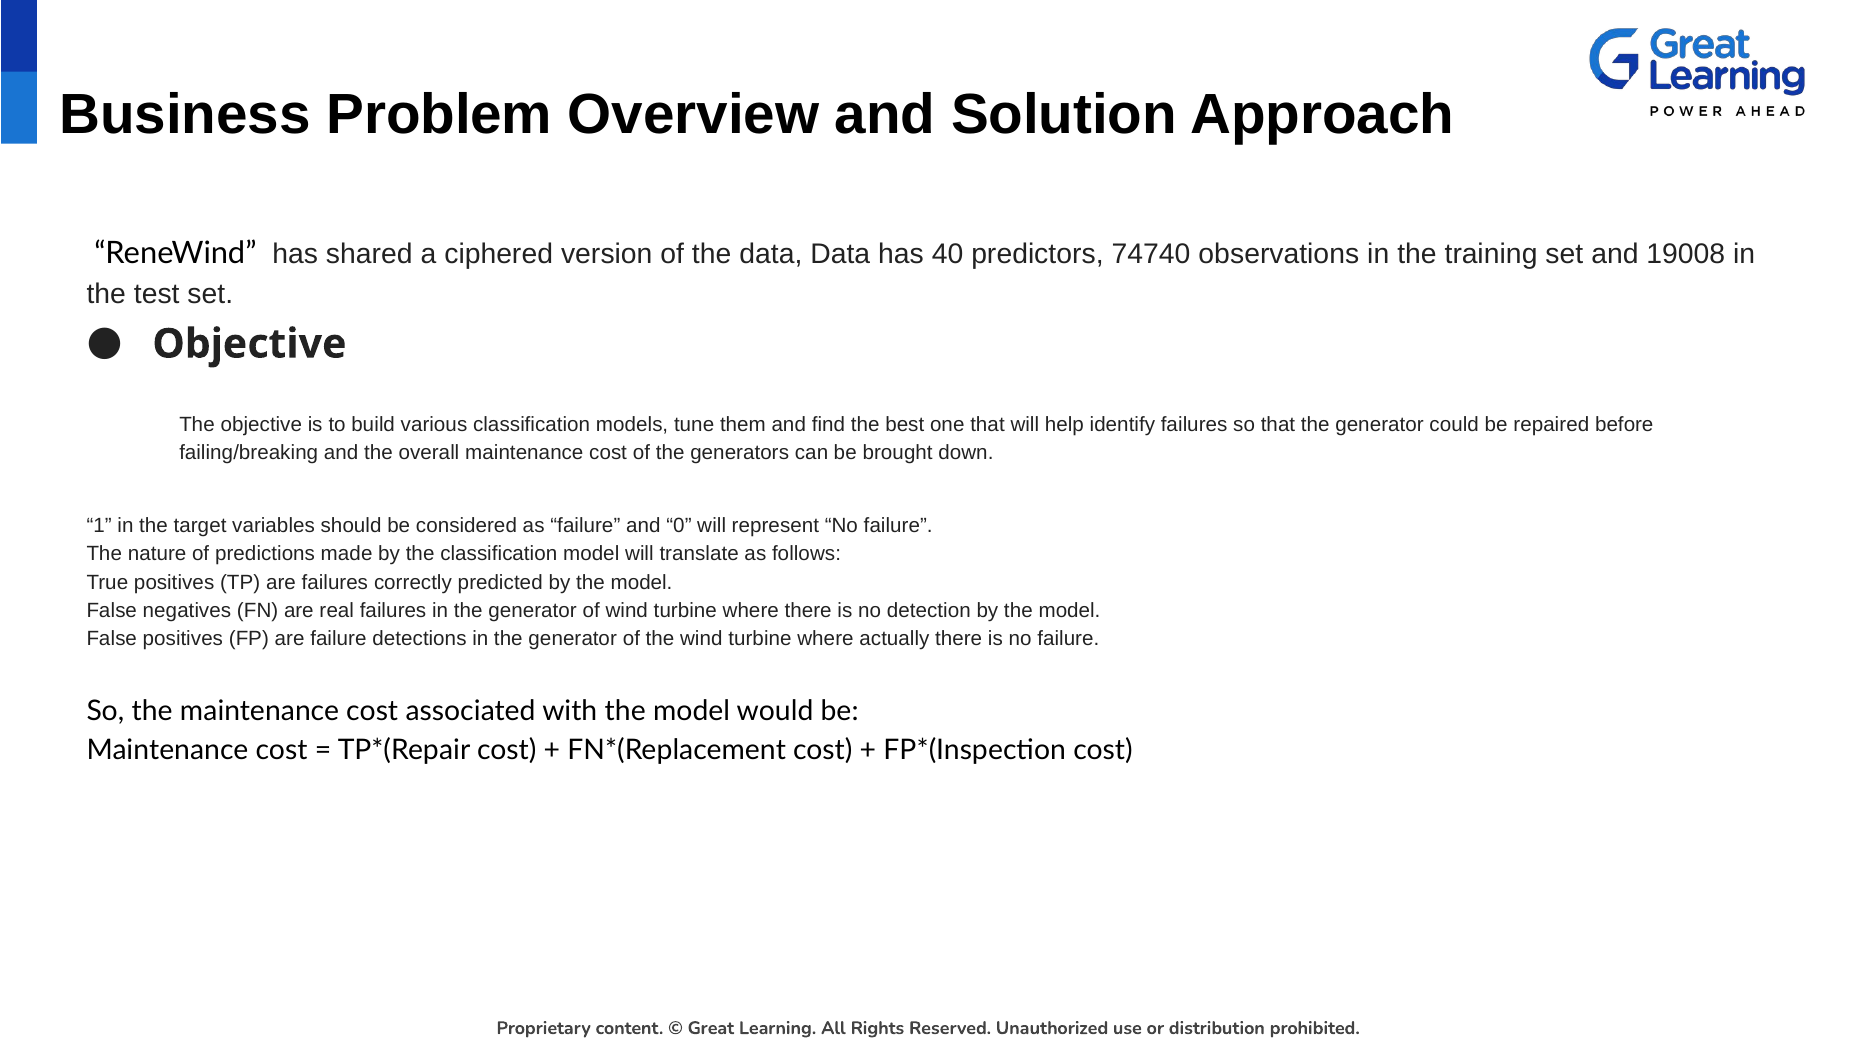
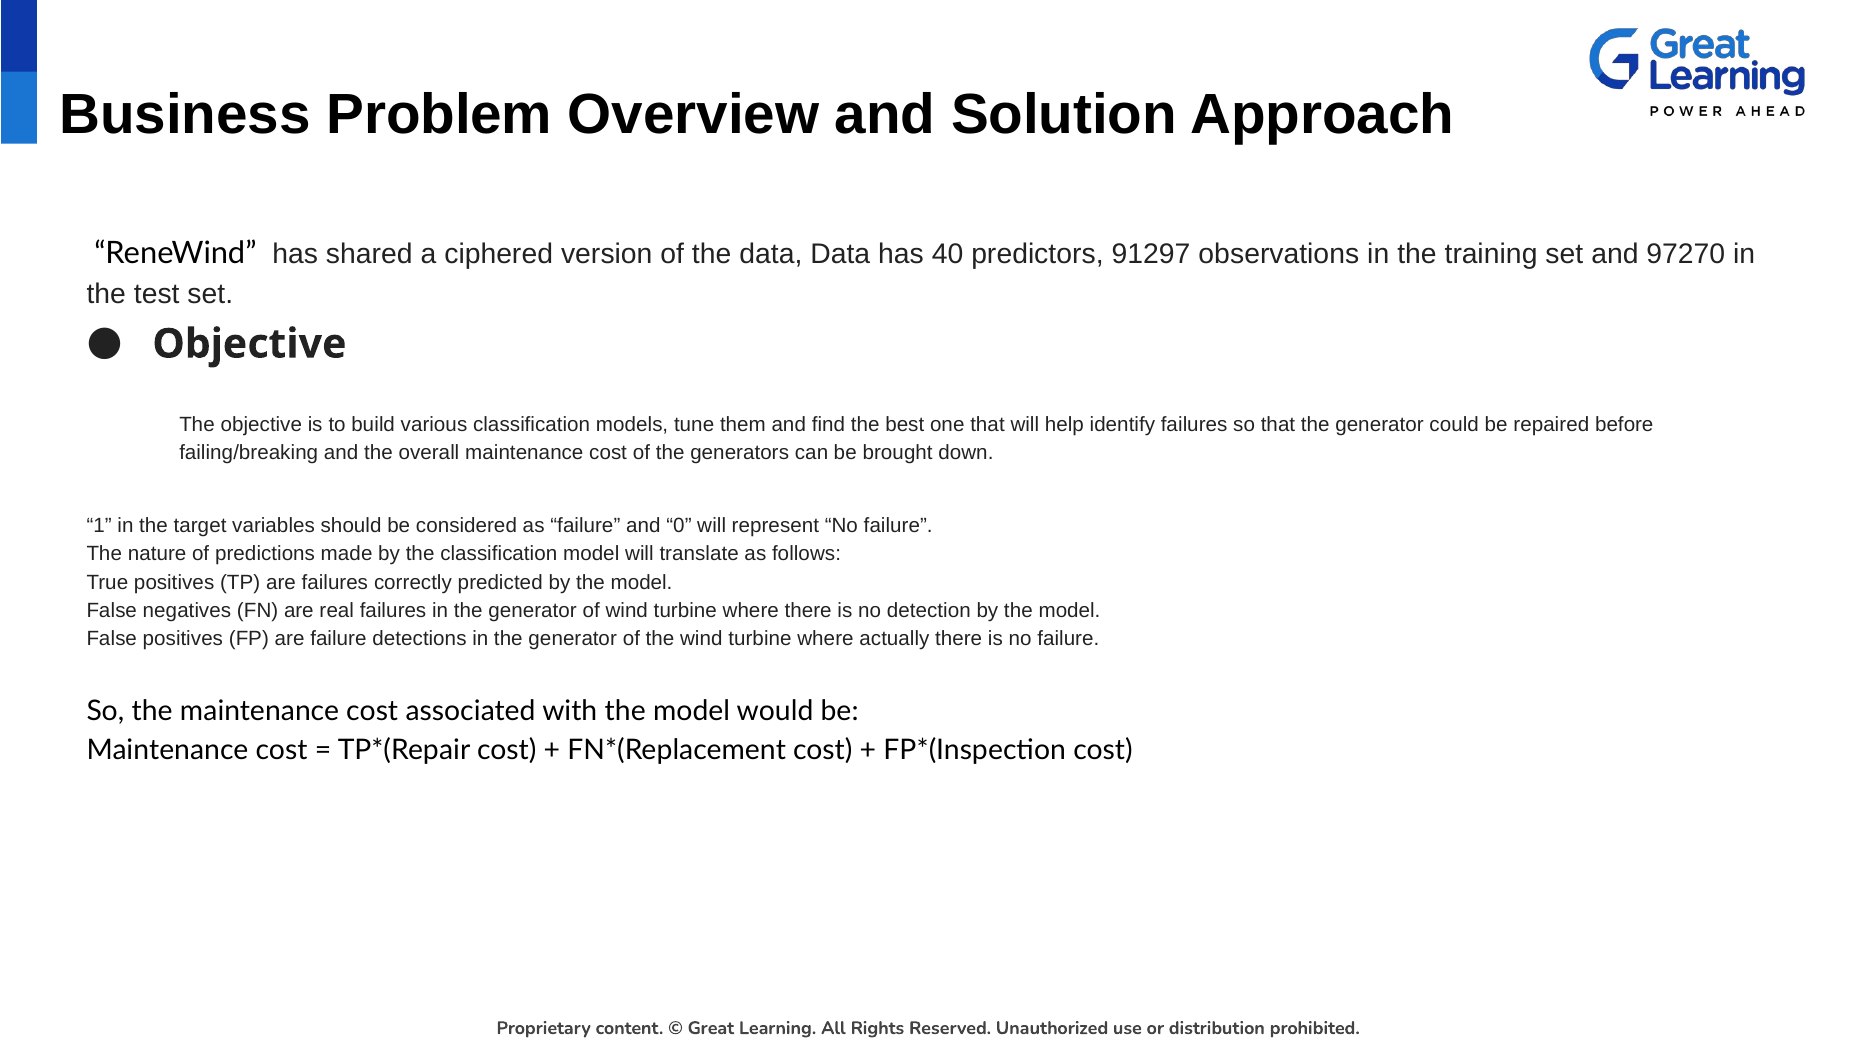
74740: 74740 -> 91297
19008: 19008 -> 97270
